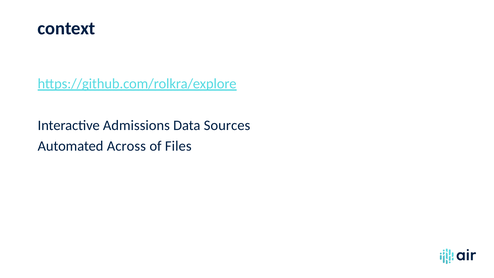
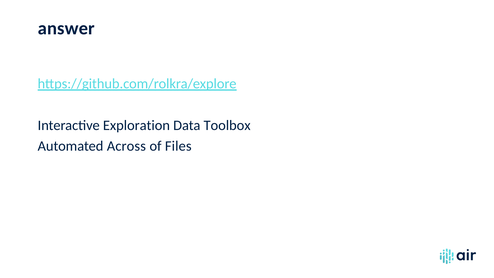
context: context -> answer
Admissions: Admissions -> Exploration
Sources: Sources -> Toolbox
